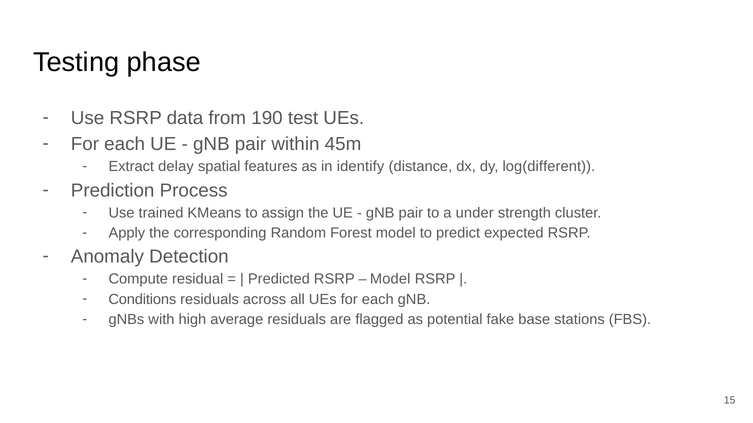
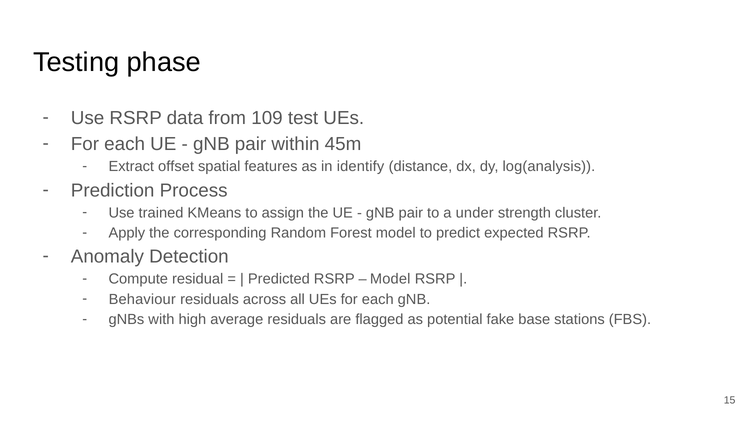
190: 190 -> 109
delay: delay -> offset
log(different: log(different -> log(analysis
Conditions: Conditions -> Behaviour
